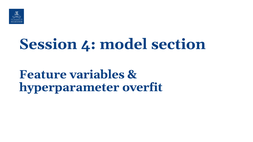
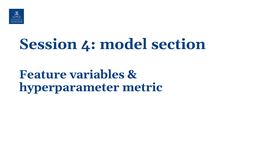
overfit: overfit -> metric
